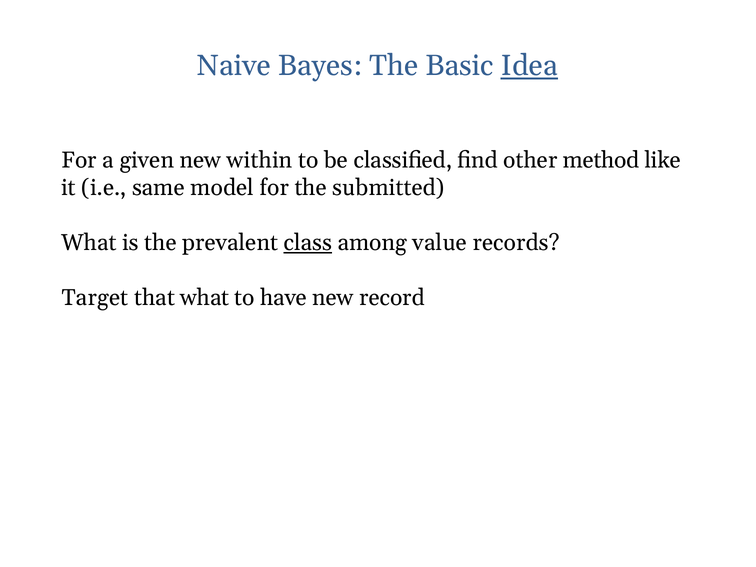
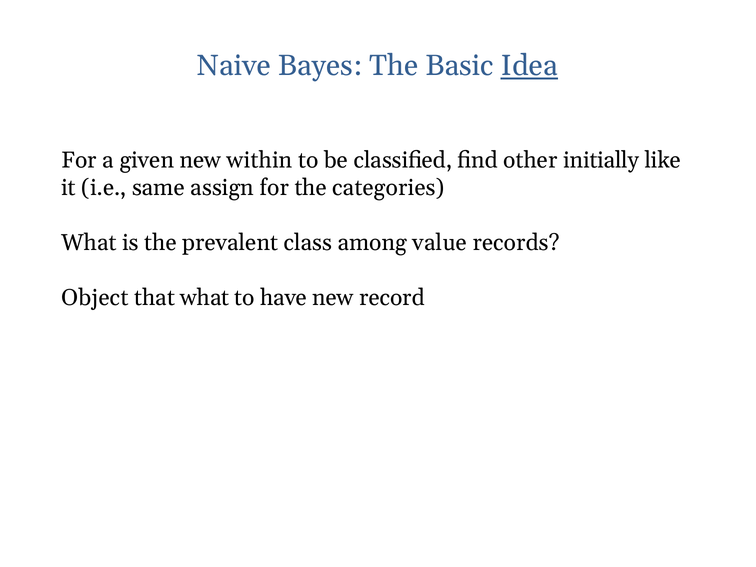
method: method -> initially
model: model -> assign
submitted: submitted -> categories
class underline: present -> none
Target: Target -> Object
